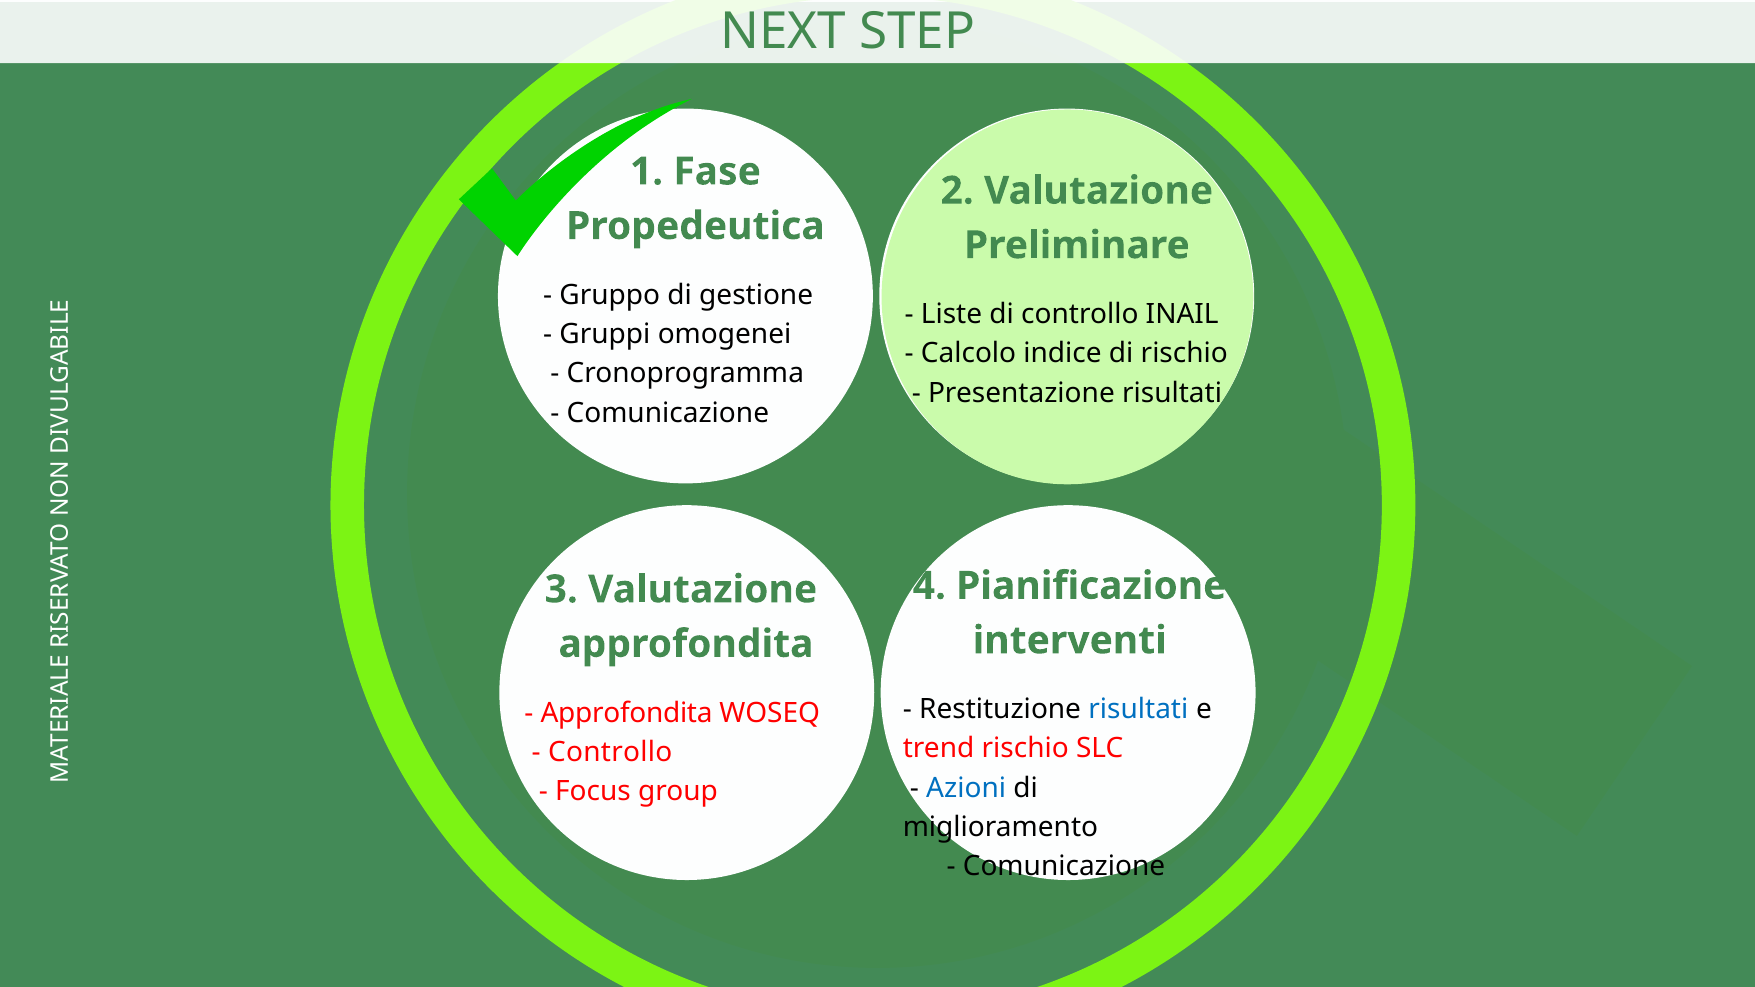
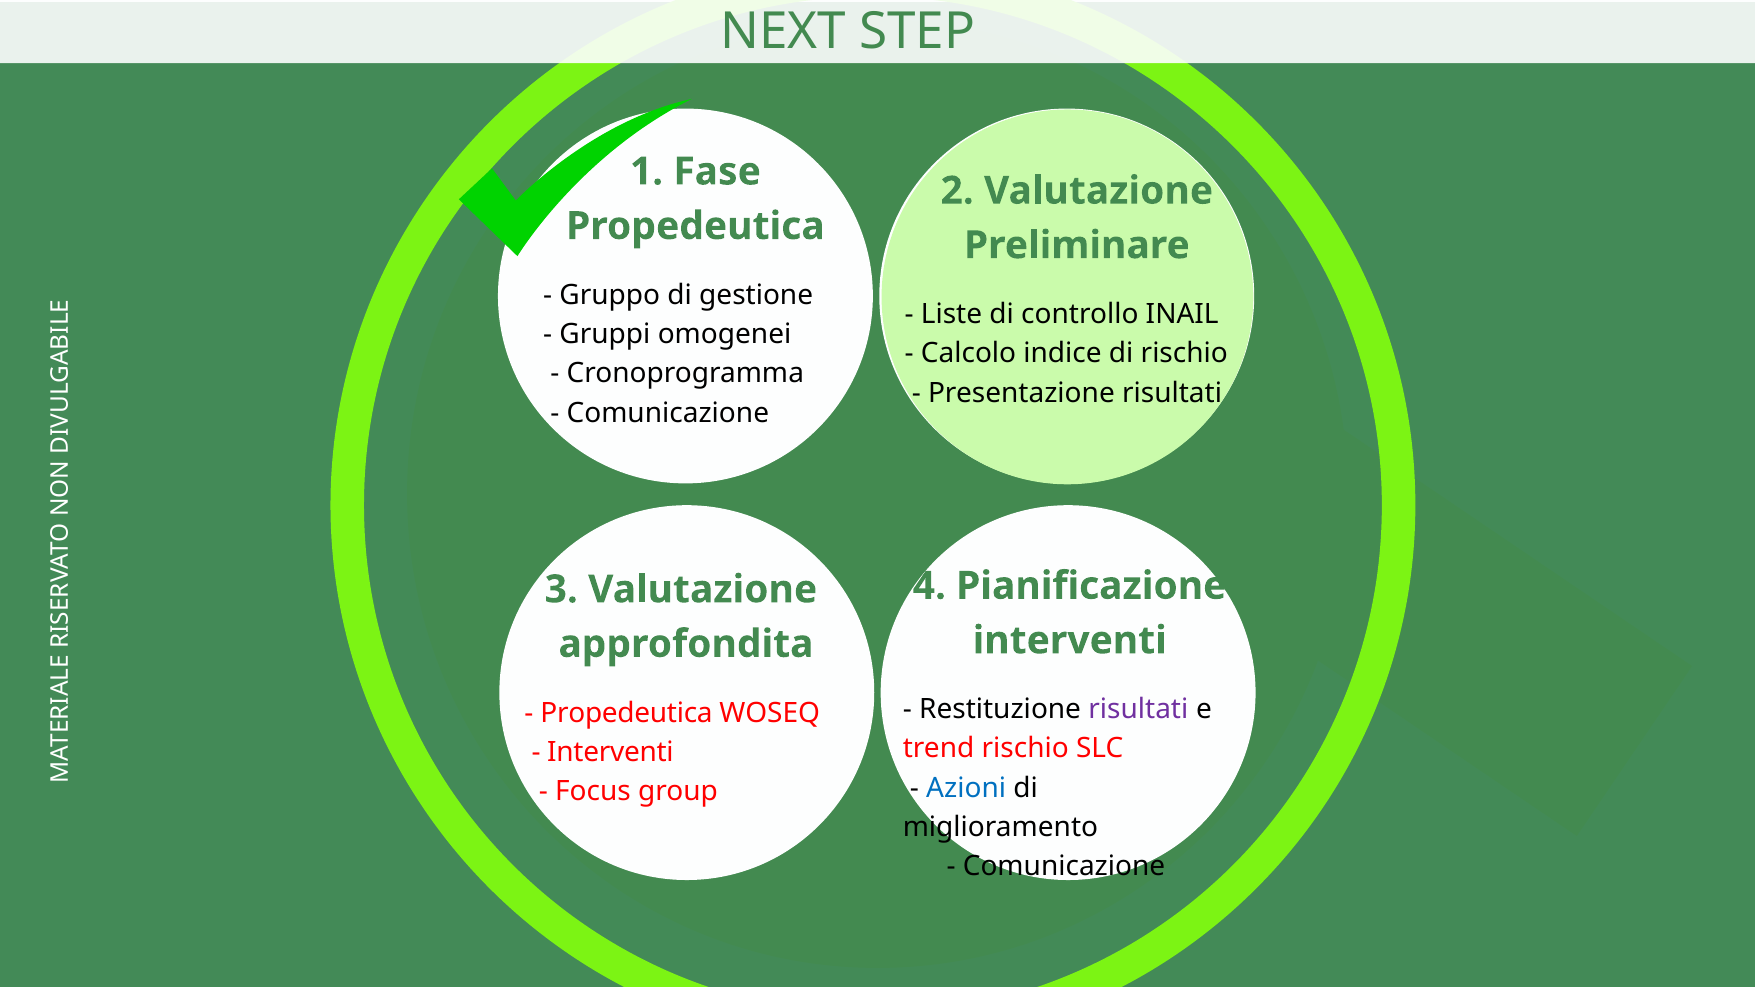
risultati at (1138, 710) colour: blue -> purple
Approfondita at (627, 713): Approfondita -> Propedeutica
Controllo at (610, 752): Controllo -> Interventi
